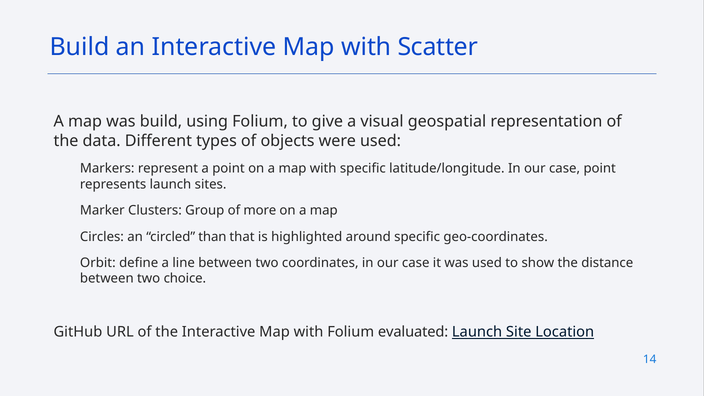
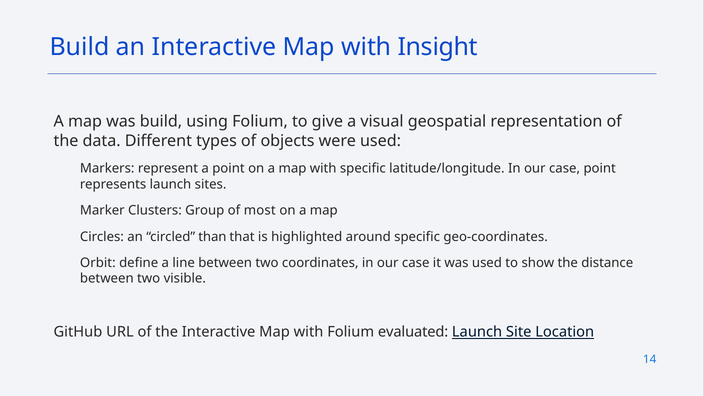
Scatter: Scatter -> Insight
more: more -> most
choice: choice -> visible
